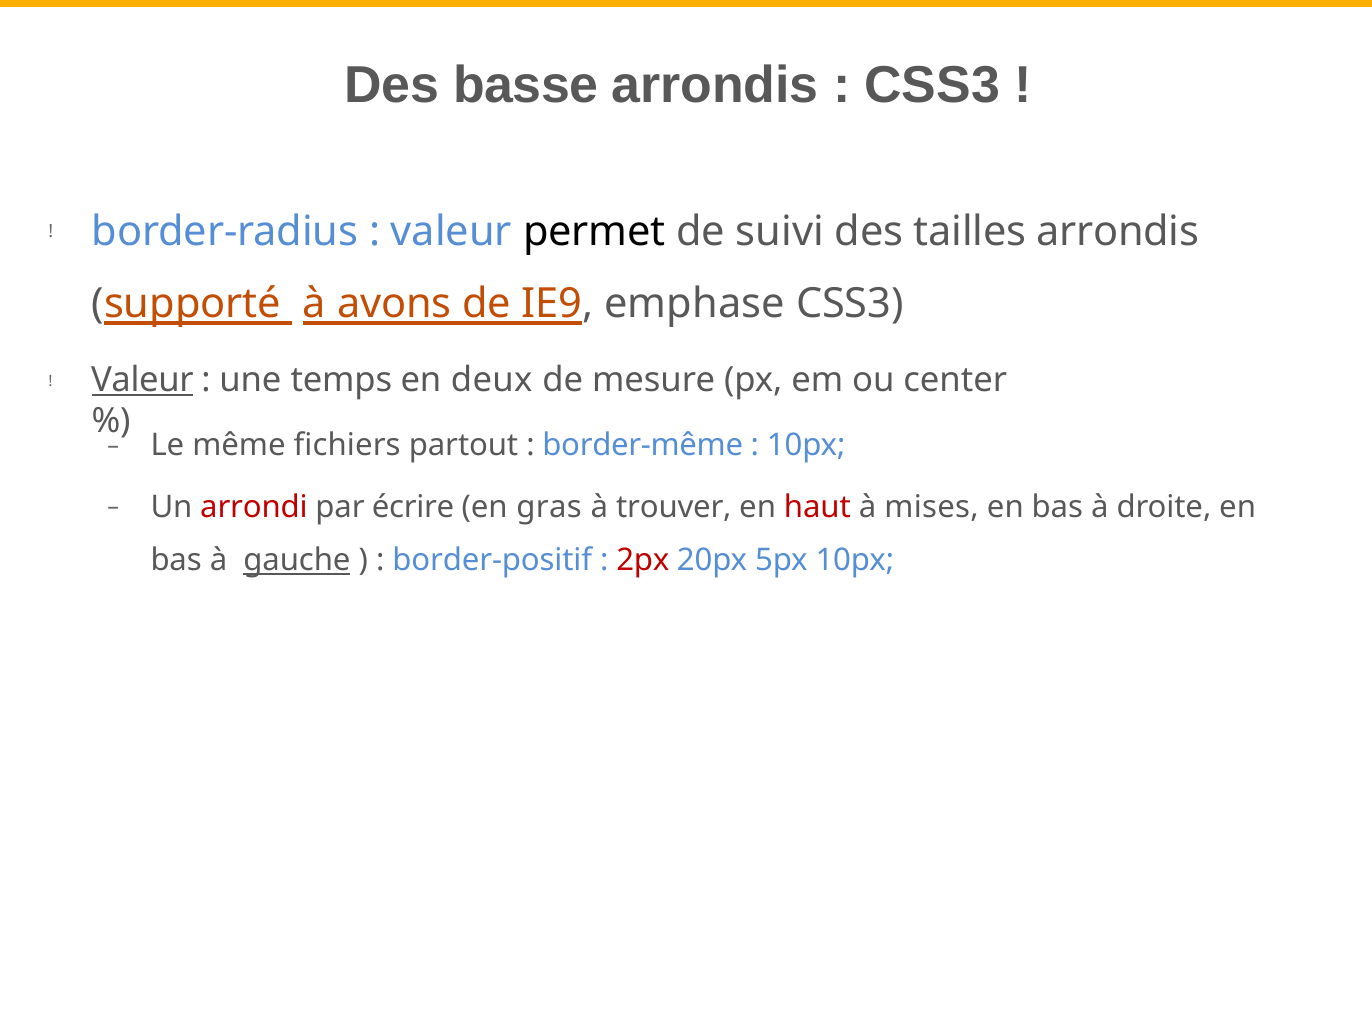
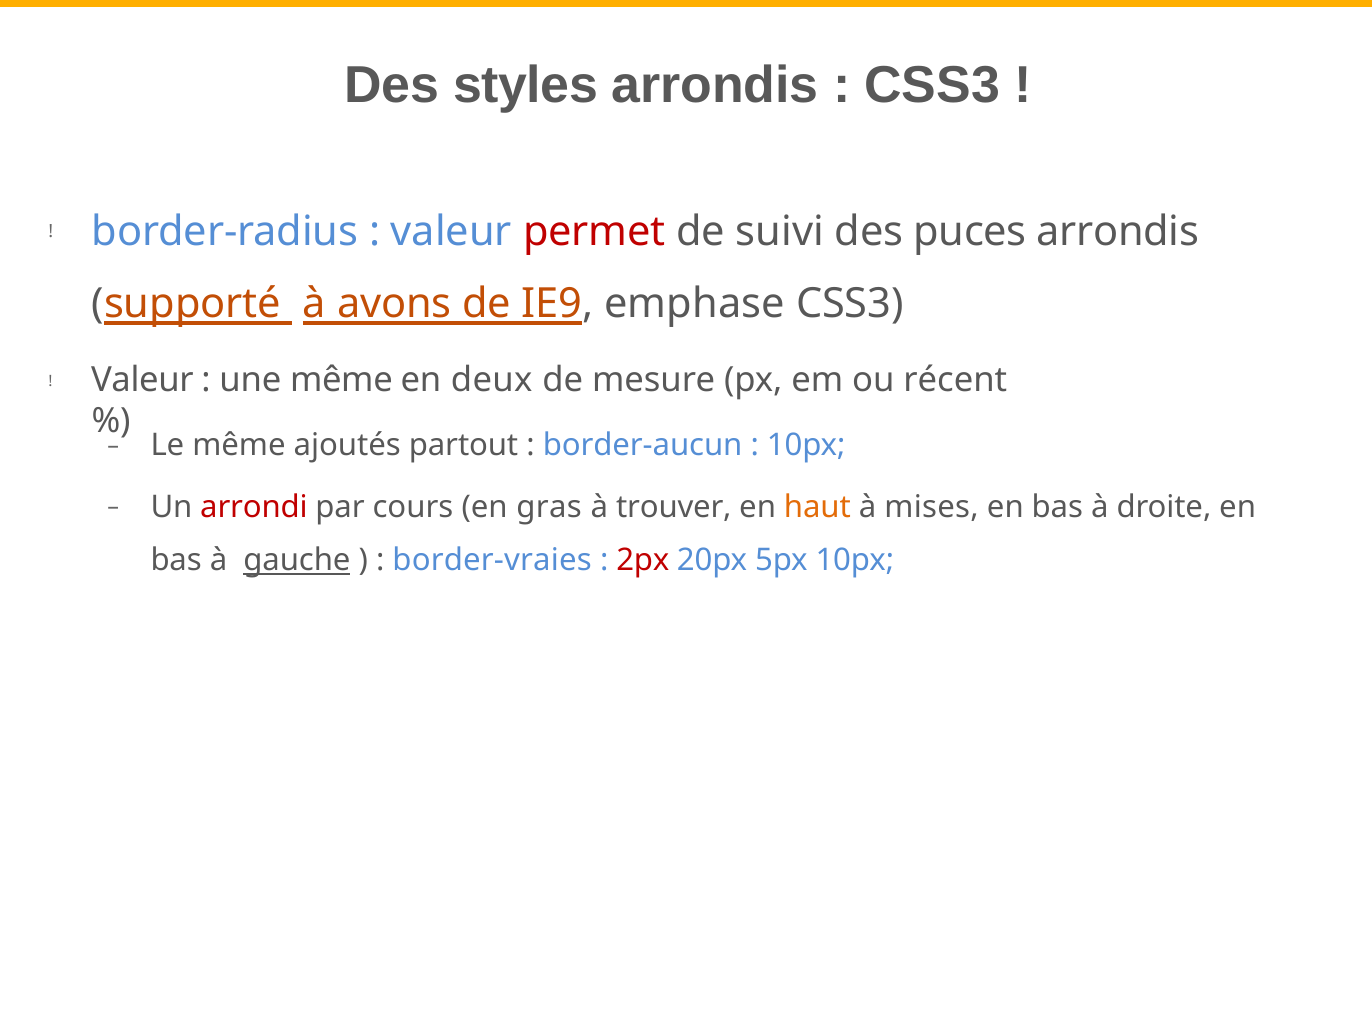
basse: basse -> styles
permet colour: black -> red
tailles: tailles -> puces
Valeur at (142, 380) underline: present -> none
une temps: temps -> même
center: center -> récent
fichiers: fichiers -> ajoutés
border-même: border-même -> border-aucun
écrire: écrire -> cours
haut colour: red -> orange
border-positif: border-positif -> border-vraies
